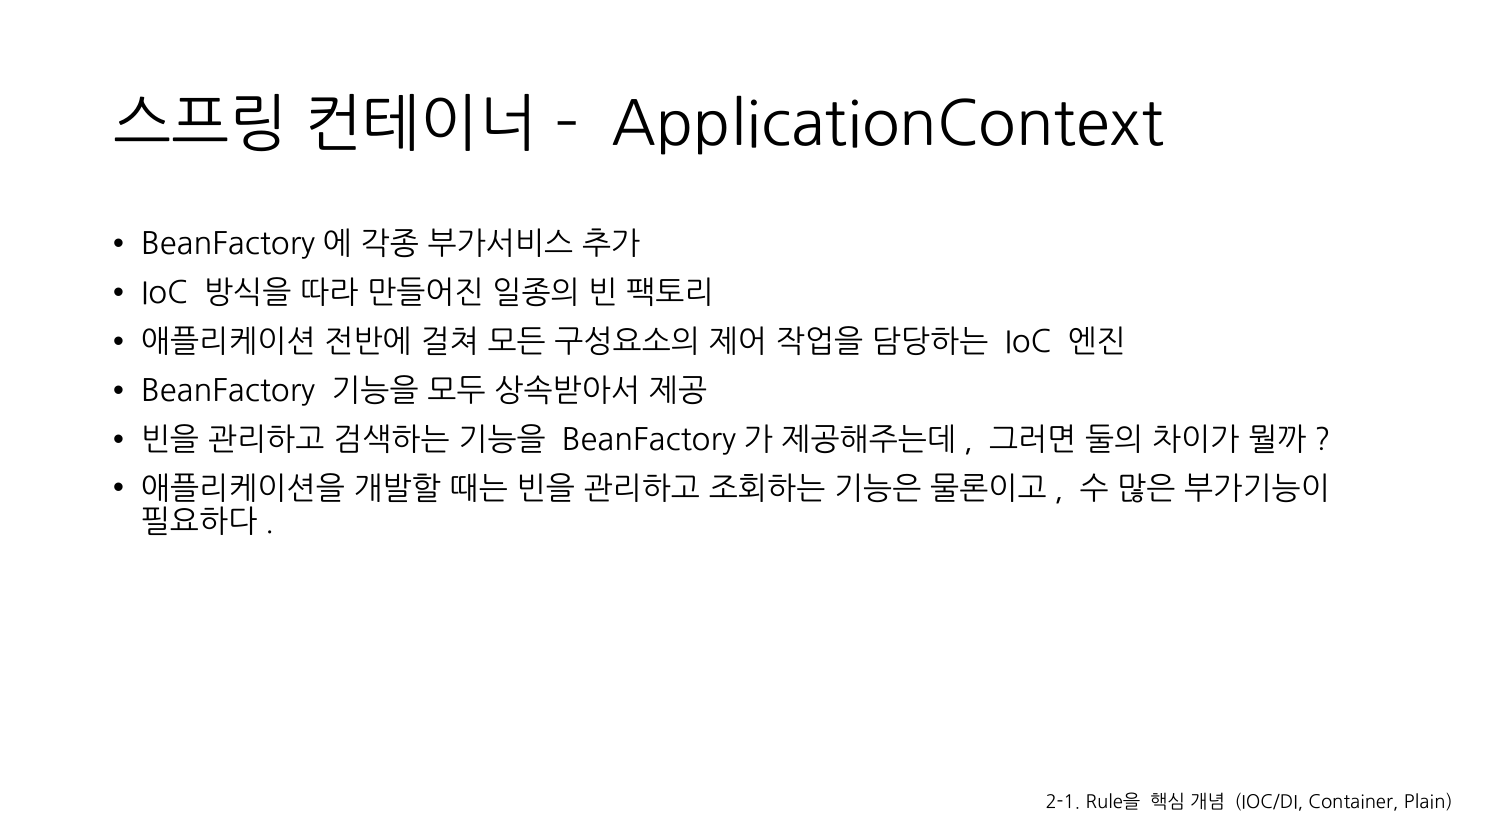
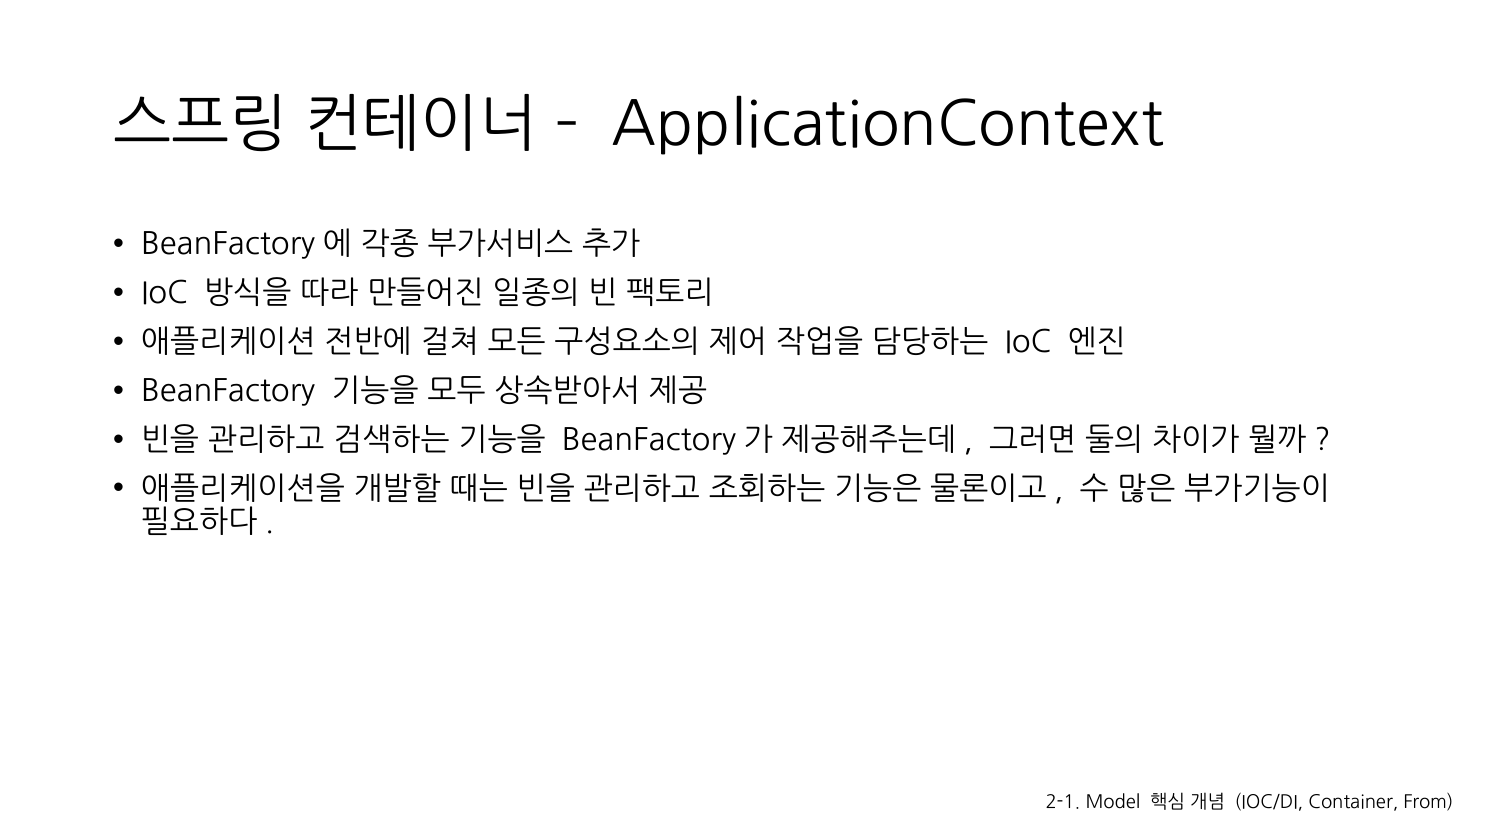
Rule을: Rule을 -> Model
Plain: Plain -> From
